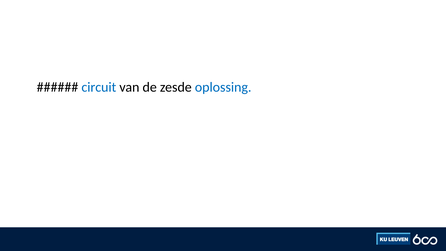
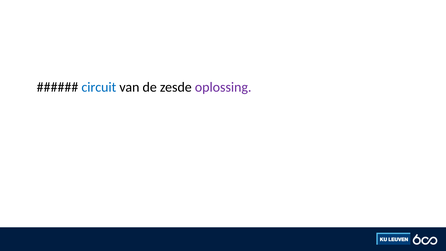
oplossing colour: blue -> purple
